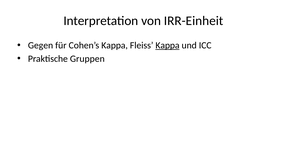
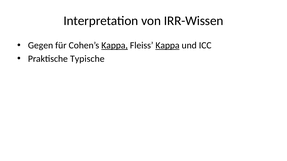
IRR-Einheit: IRR-Einheit -> IRR-Wissen
Kappa at (115, 46) underline: none -> present
Gruppen: Gruppen -> Typische
